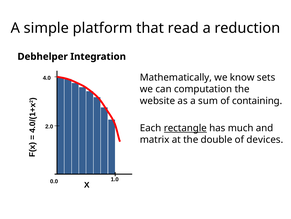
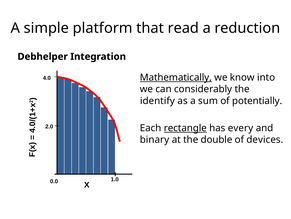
Mathematically underline: none -> present
sets: sets -> into
computation: computation -> considerably
website: website -> identify
containing: containing -> potentially
much: much -> every
matrix: matrix -> binary
